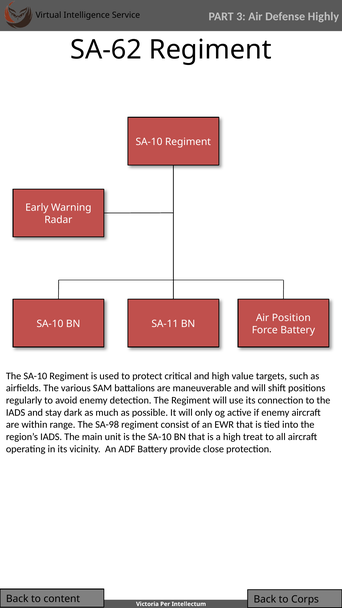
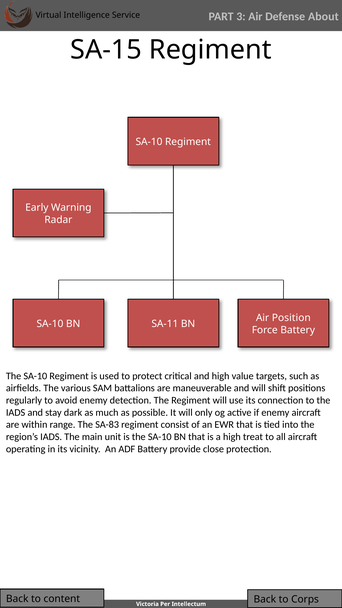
Highly: Highly -> About
SA-62: SA-62 -> SA-15
SA-98: SA-98 -> SA-83
